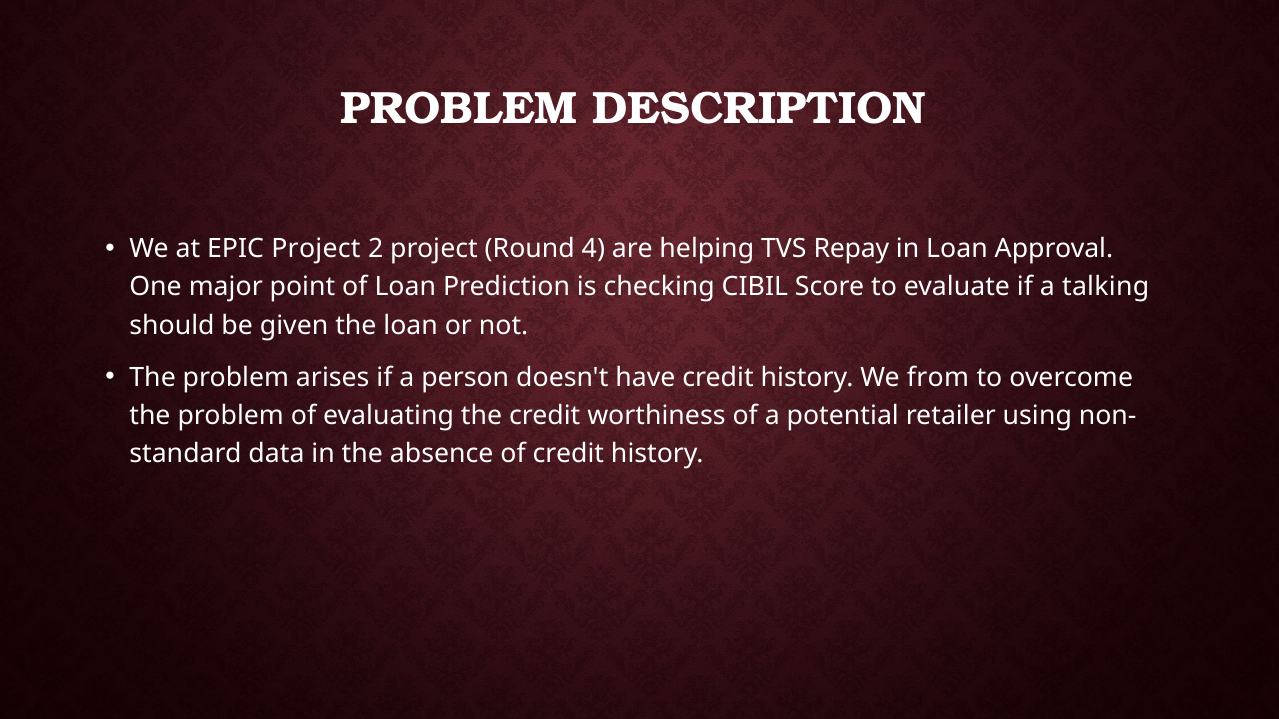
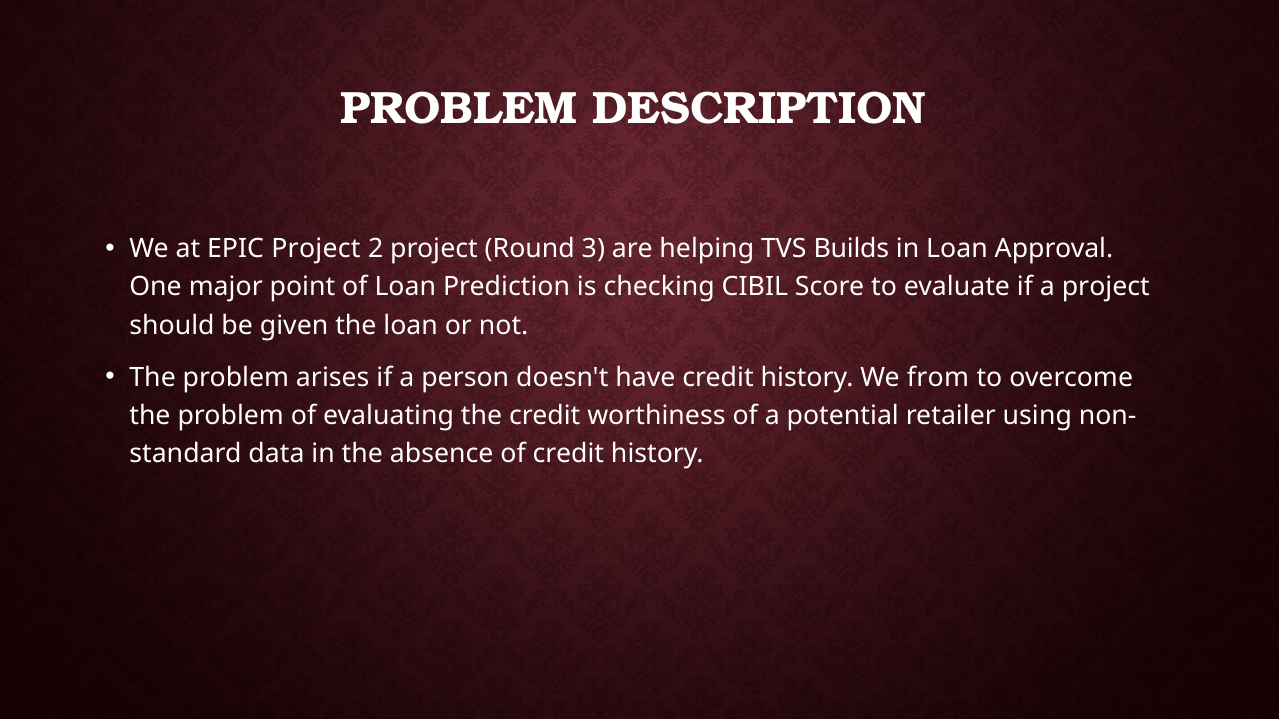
4: 4 -> 3
Repay: Repay -> Builds
a talking: talking -> project
